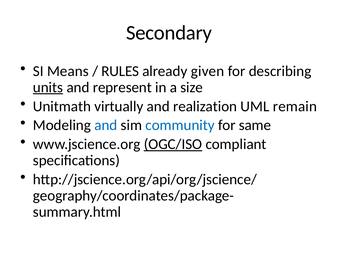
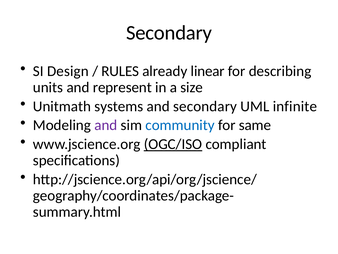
Means: Means -> Design
given: given -> linear
units underline: present -> none
virtually: virtually -> systems
and realization: realization -> secondary
remain: remain -> infinite
and at (106, 125) colour: blue -> purple
